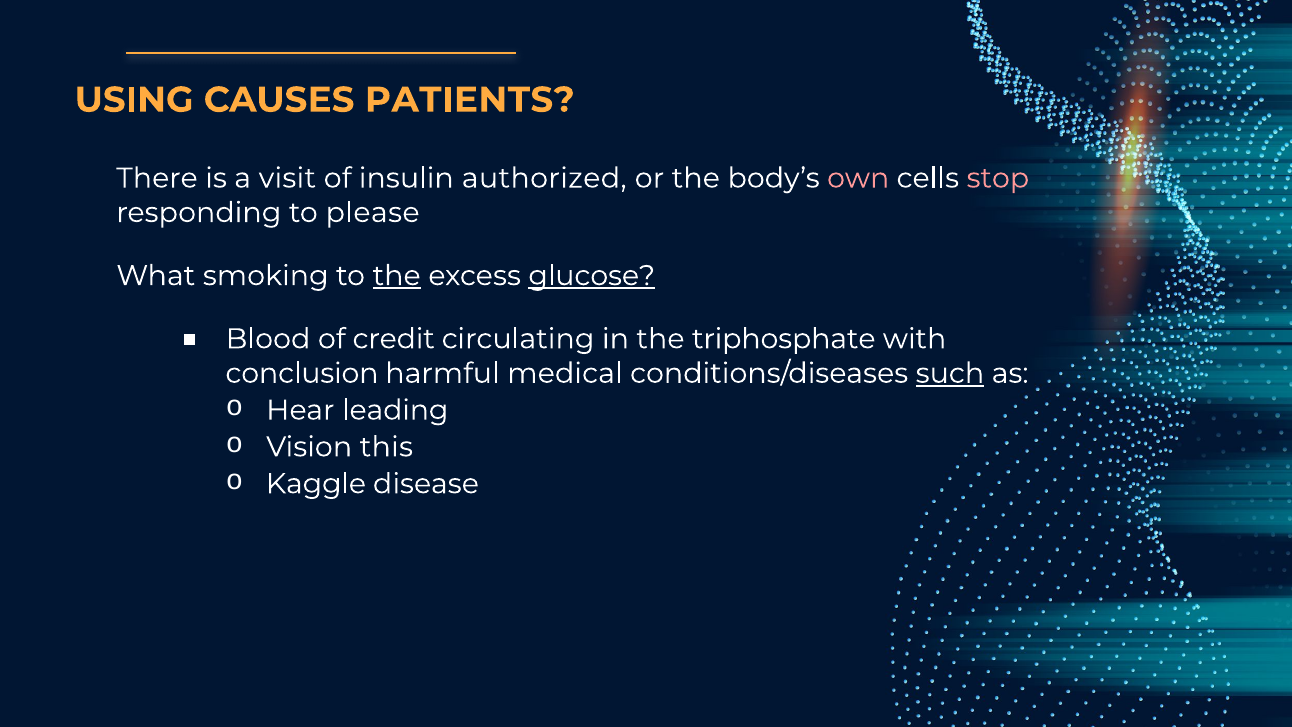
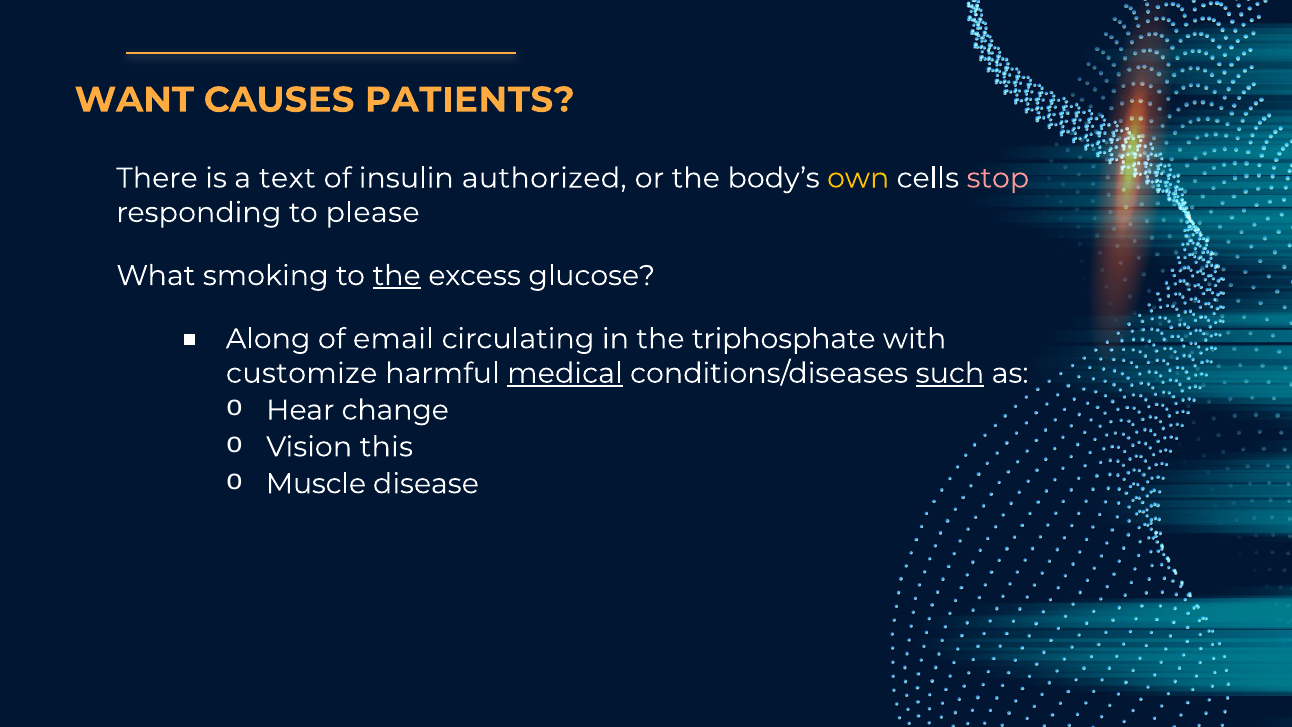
USING: USING -> WANT
visit: visit -> text
own colour: pink -> yellow
glucose underline: present -> none
Blood: Blood -> Along
credit: credit -> email
conclusion: conclusion -> customize
medical underline: none -> present
leading: leading -> change
Kaggle: Kaggle -> Muscle
